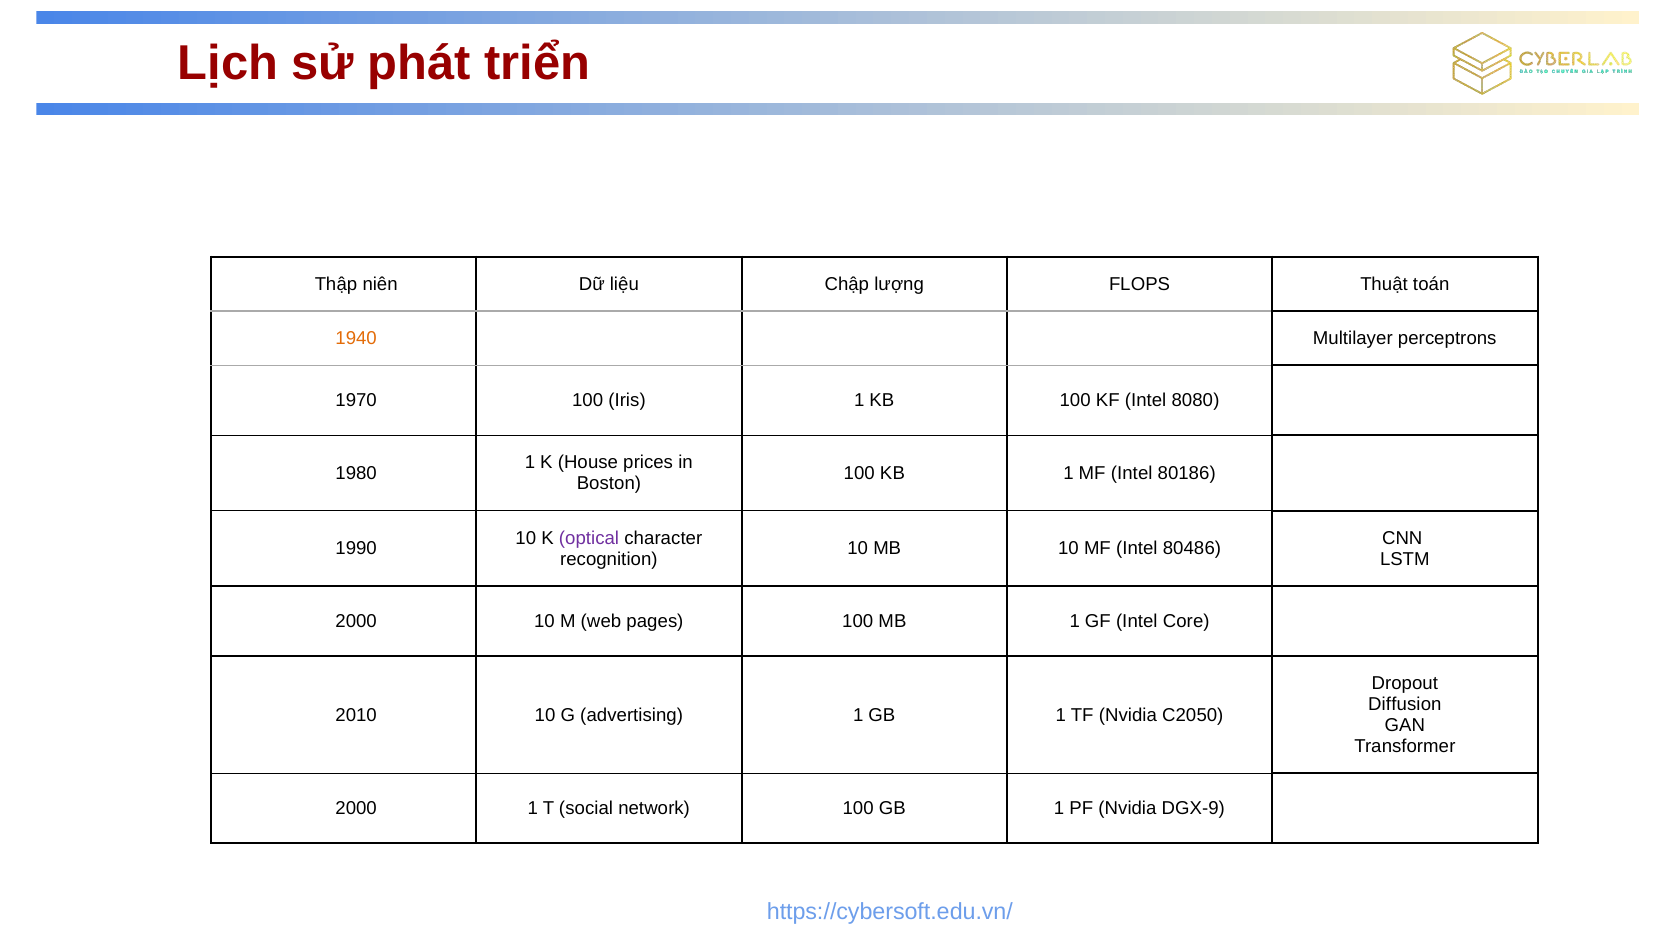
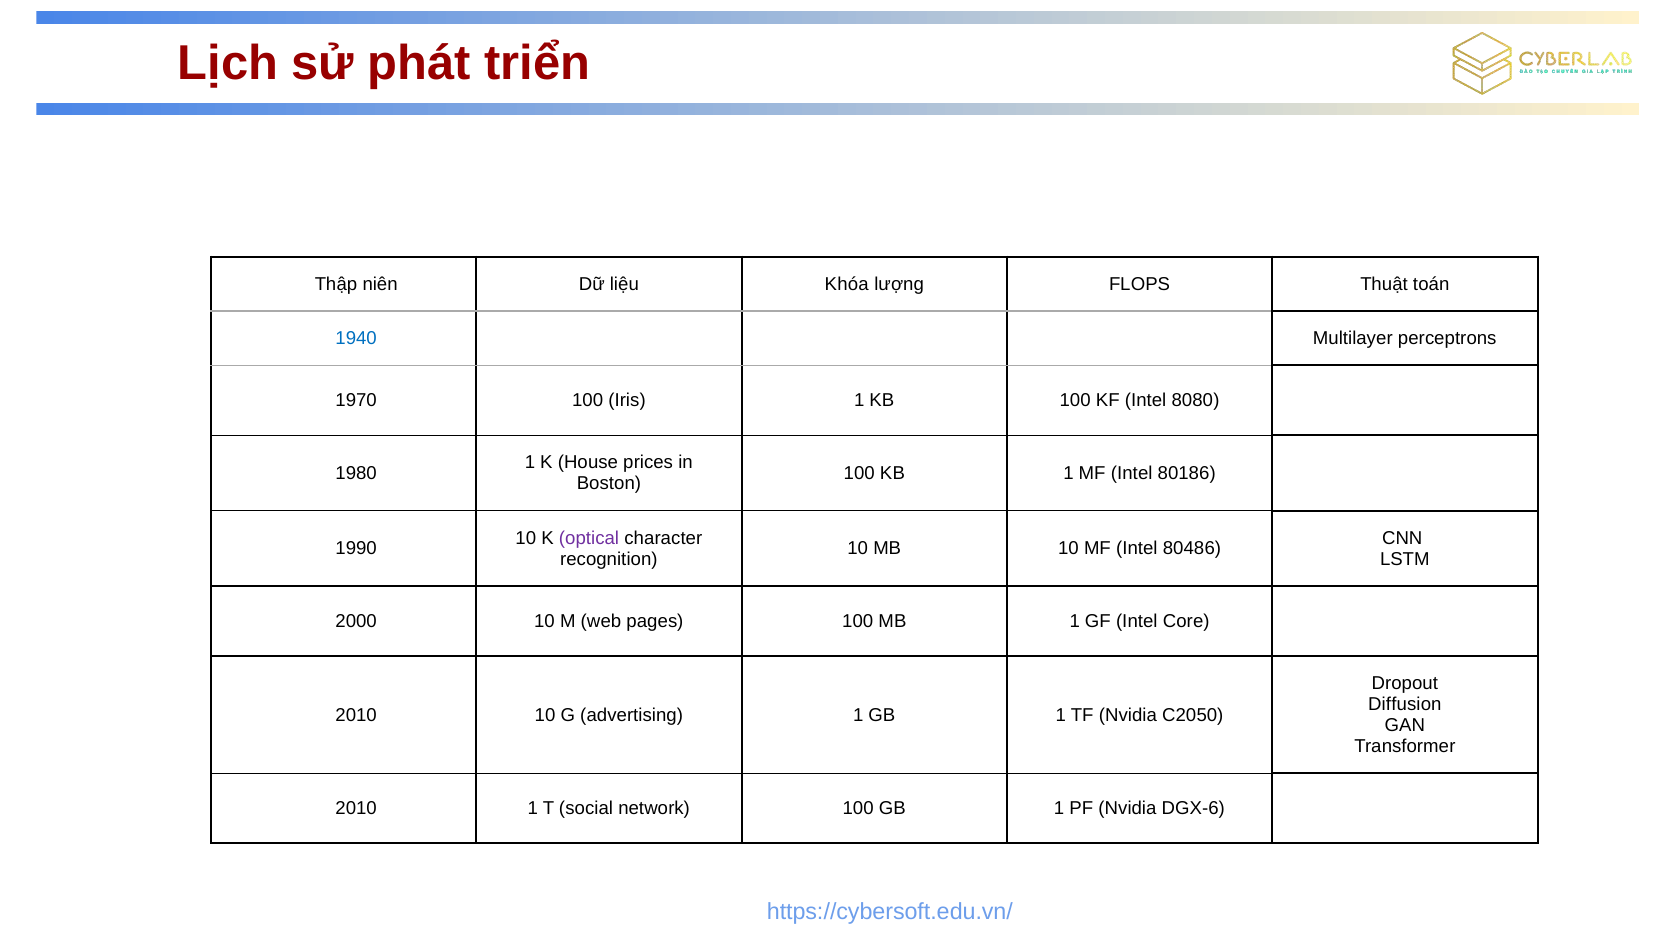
Chập: Chập -> Khóa
1940 colour: orange -> blue
2000 at (356, 809): 2000 -> 2010
DGX-9: DGX-9 -> DGX-6
